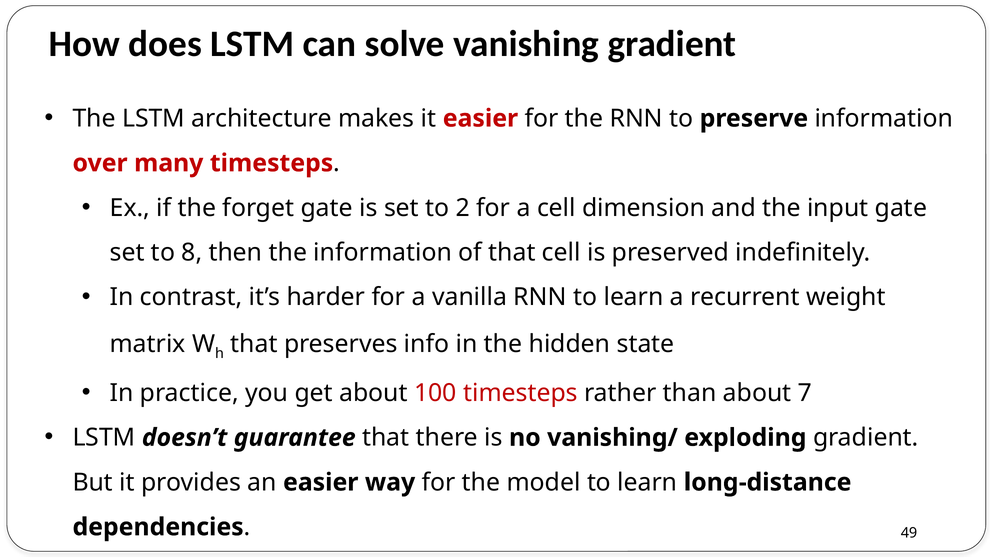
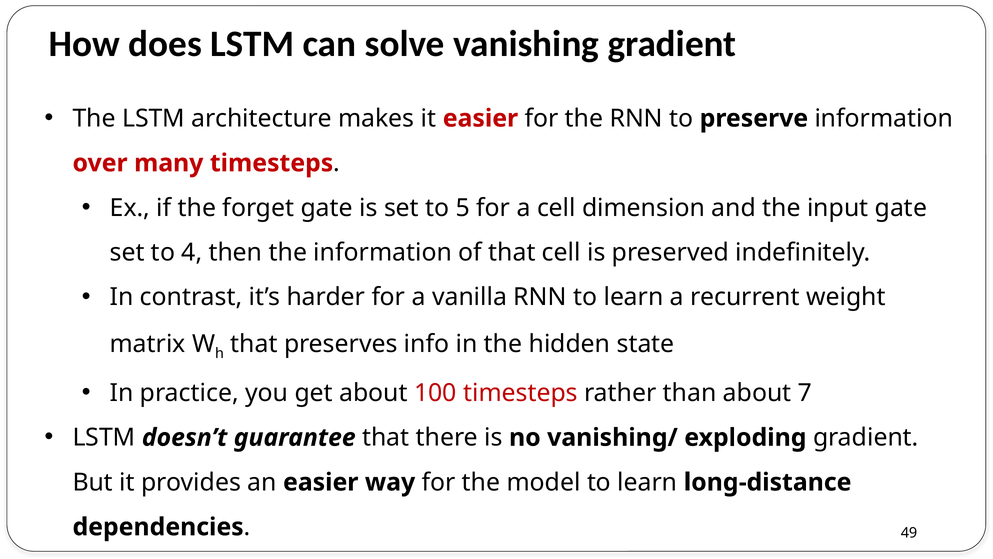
2: 2 -> 5
8: 8 -> 4
